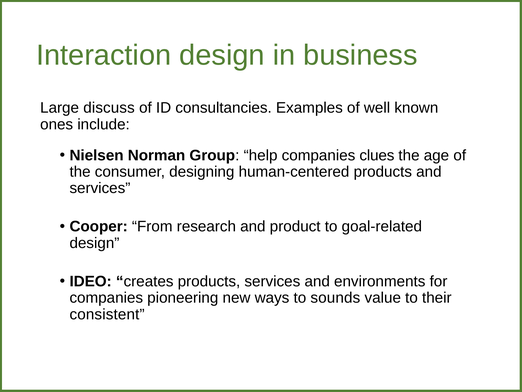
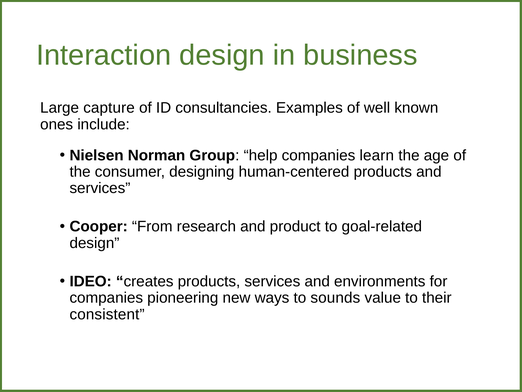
discuss: discuss -> capture
clues: clues -> learn
